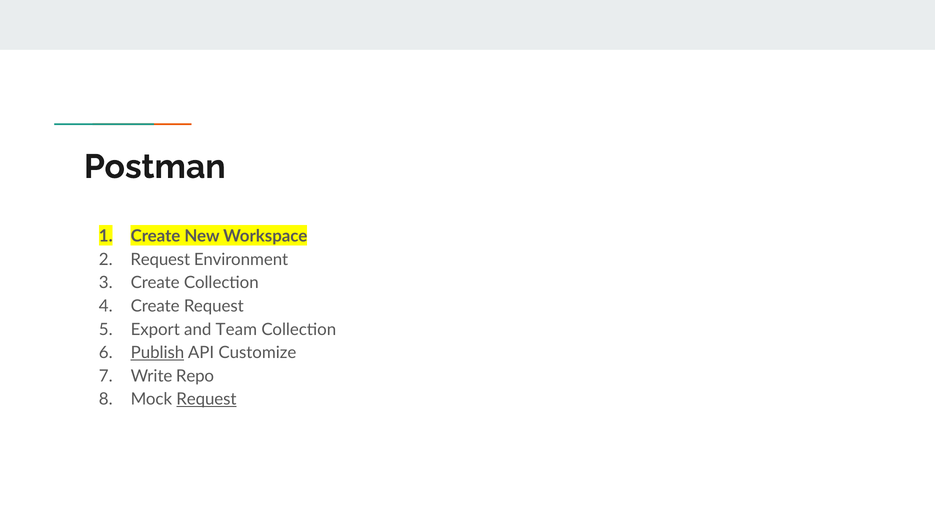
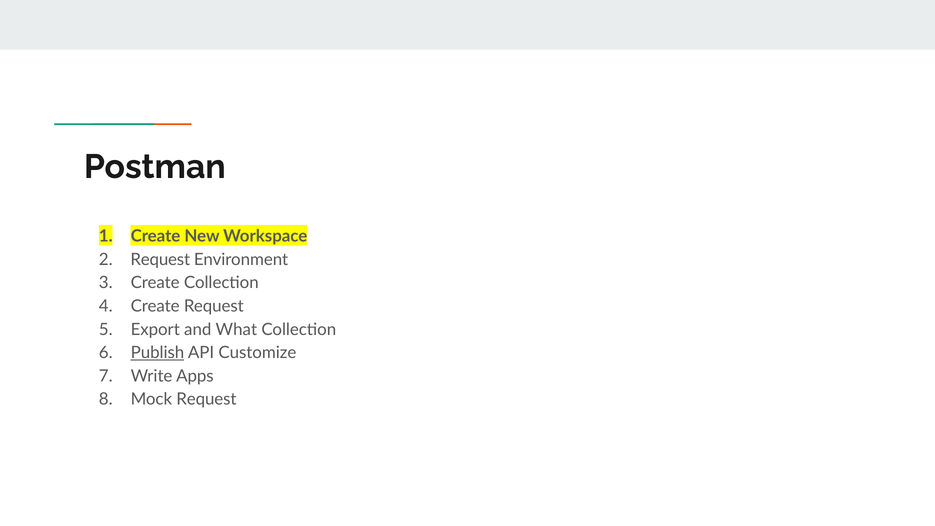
Team: Team -> What
Repo: Repo -> Apps
Request at (206, 399) underline: present -> none
